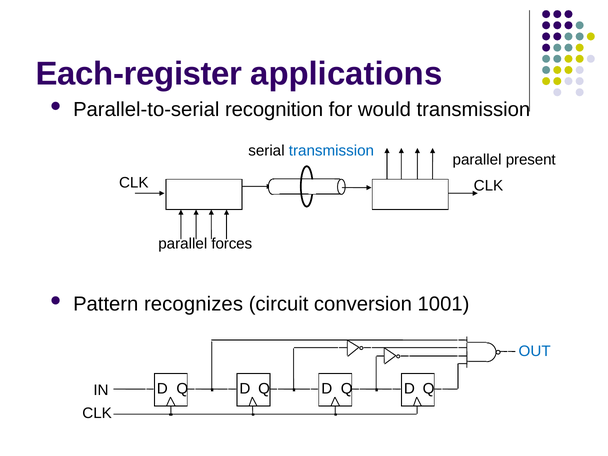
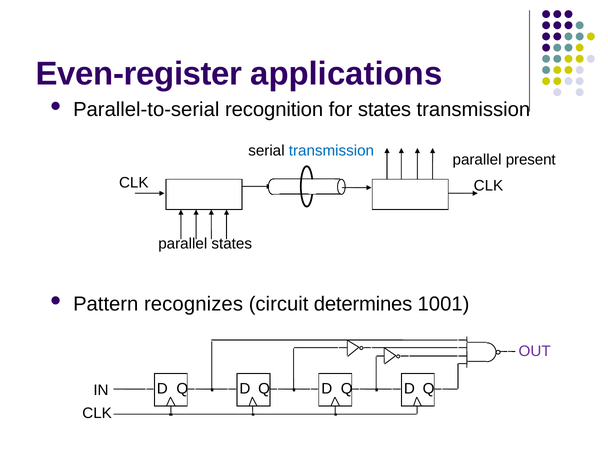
Each-register: Each-register -> Even-register
for would: would -> states
parallel forces: forces -> states
conversion: conversion -> determines
OUT colour: blue -> purple
